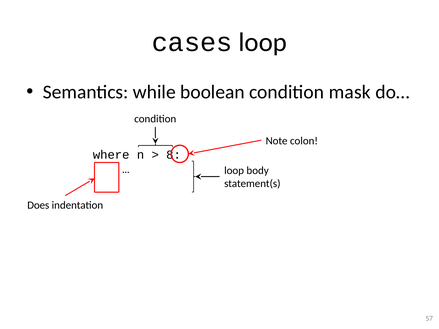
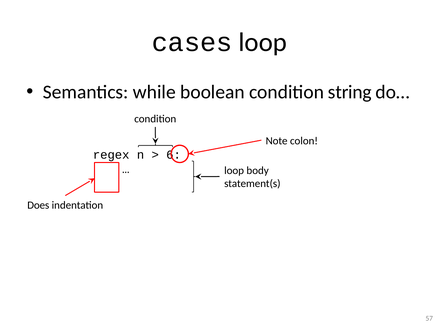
mask: mask -> string
where: where -> regex
8: 8 -> 6
